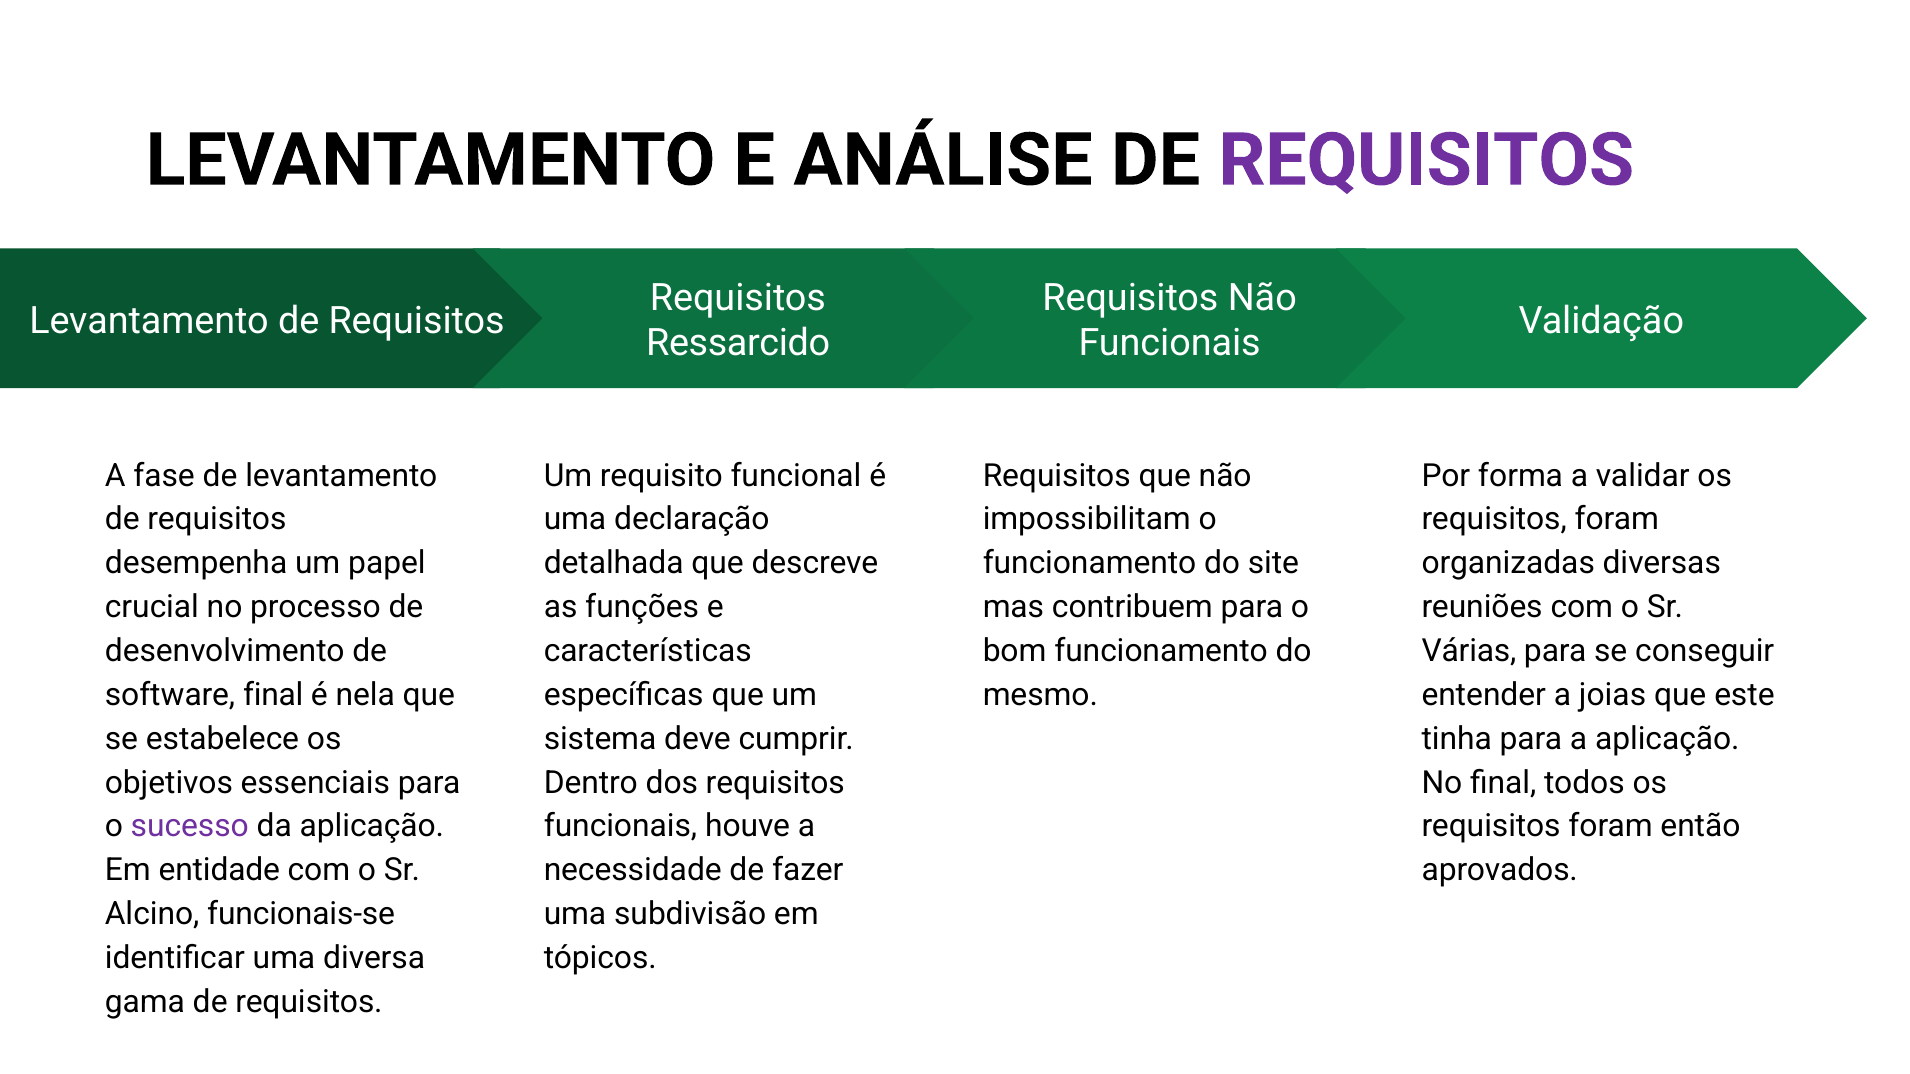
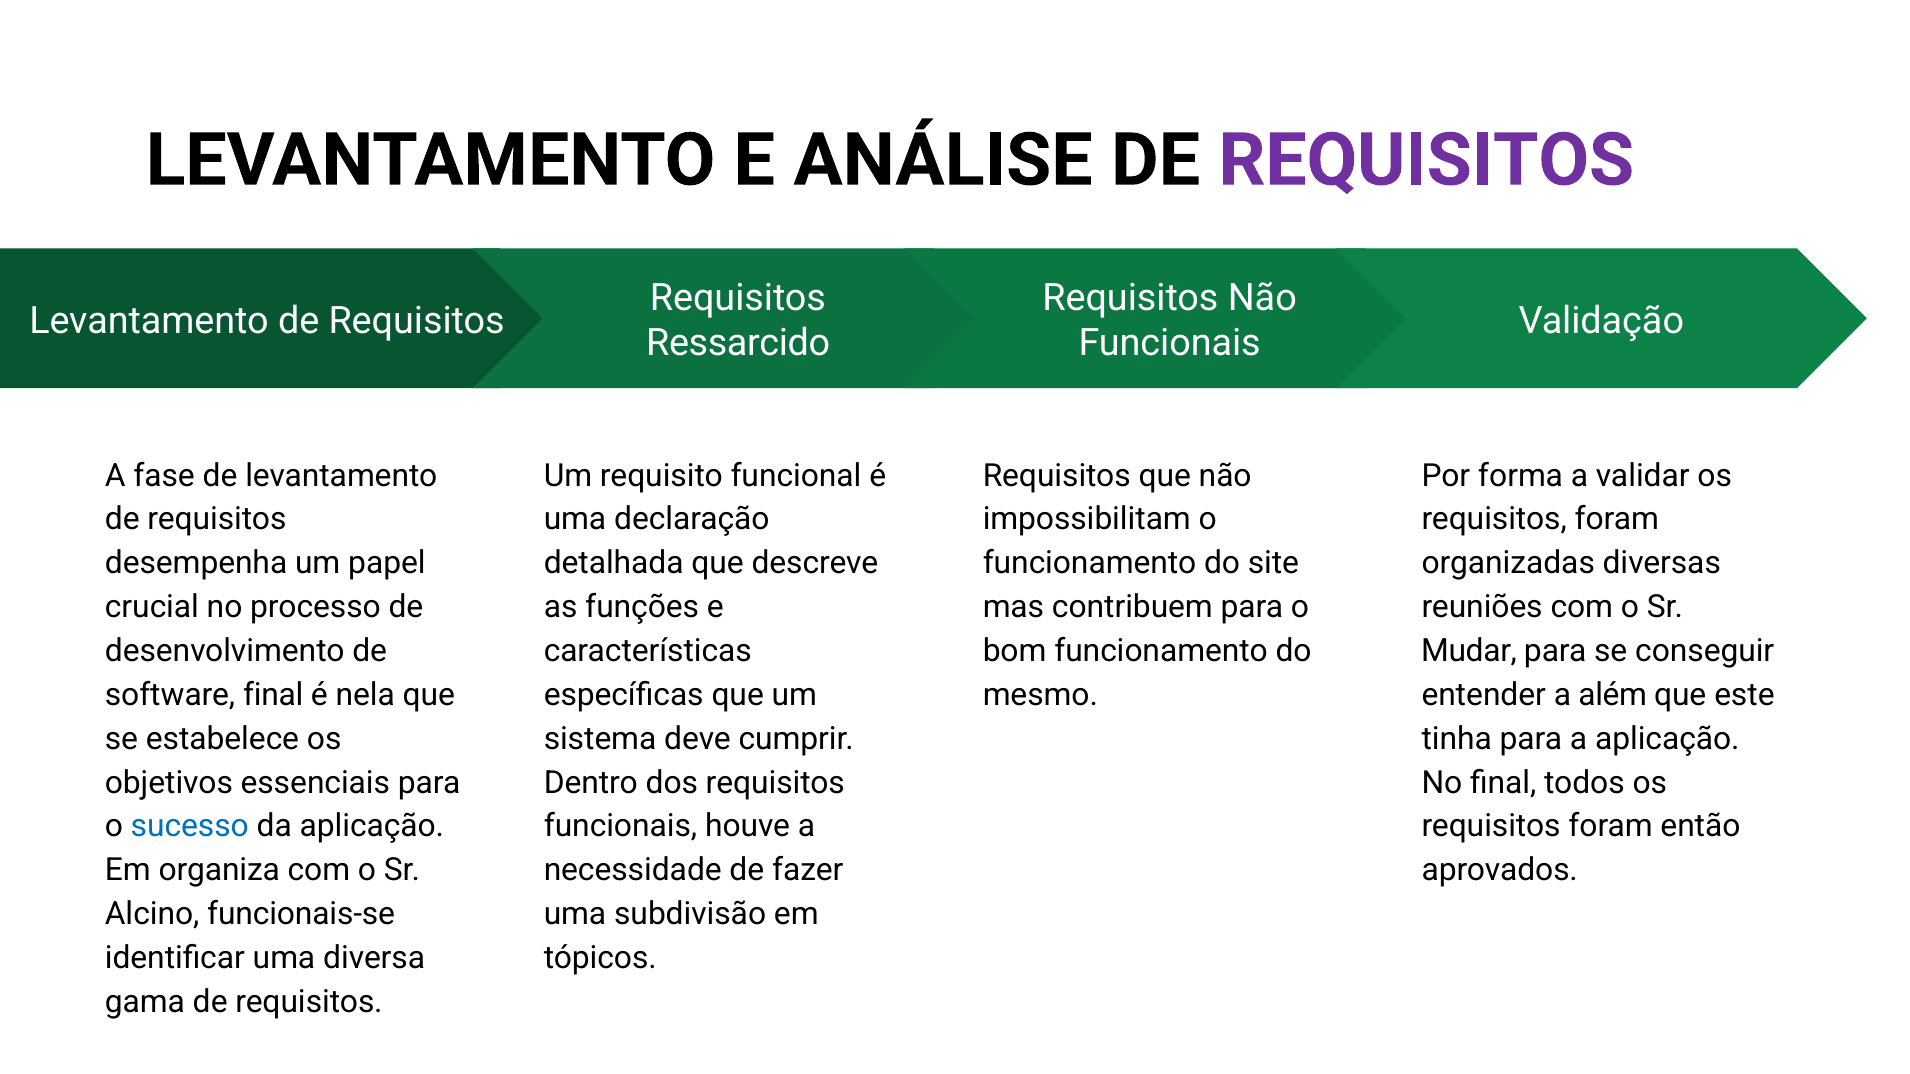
Várias: Várias -> Mudar
joias: joias -> além
sucesso colour: purple -> blue
entidade: entidade -> organiza
